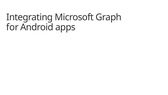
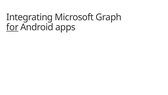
for underline: none -> present
